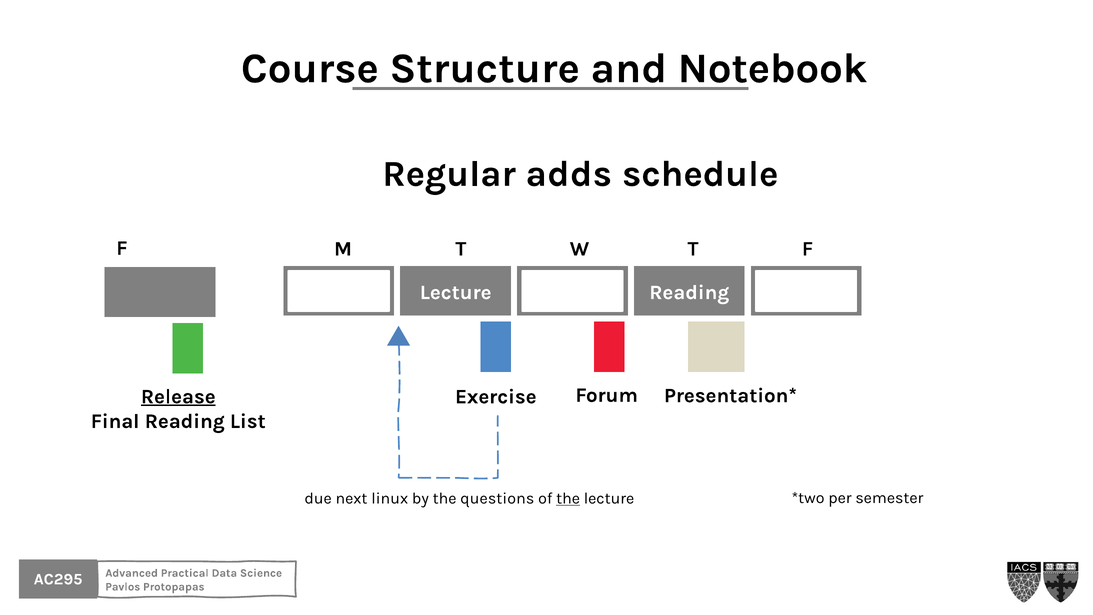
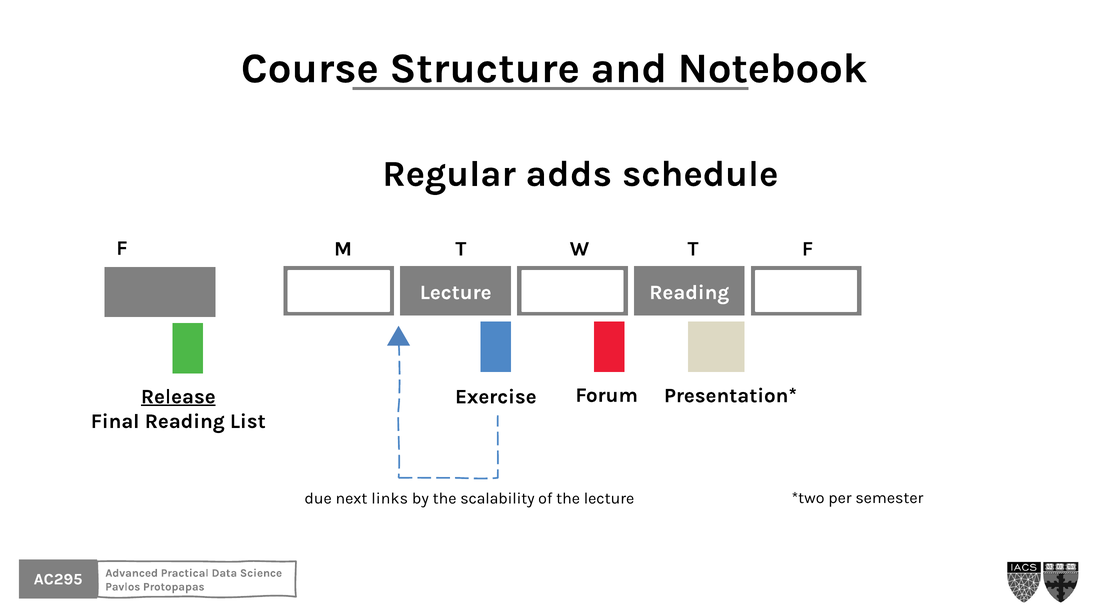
linux: linux -> links
questions: questions -> scalability
the at (568, 498) underline: present -> none
